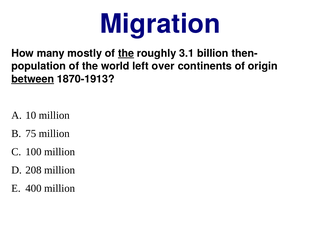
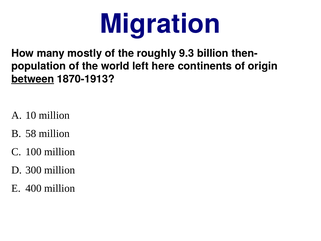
the at (126, 53) underline: present -> none
3.1: 3.1 -> 9.3
over: over -> here
75: 75 -> 58
208: 208 -> 300
